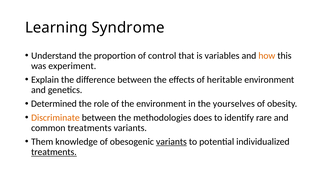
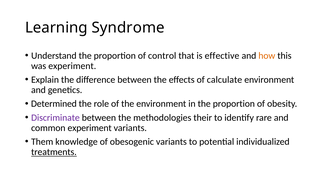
variables: variables -> effective
heritable: heritable -> calculate
in the yourselves: yourselves -> proportion
Discriminate colour: orange -> purple
does: does -> their
common treatments: treatments -> experiment
variants at (171, 141) underline: present -> none
